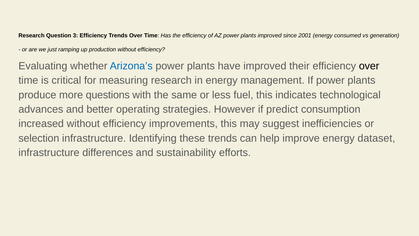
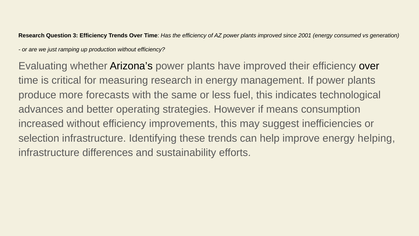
Arizona’s colour: blue -> black
questions: questions -> forecasts
predict: predict -> means
dataset: dataset -> helping
